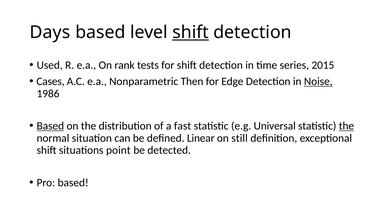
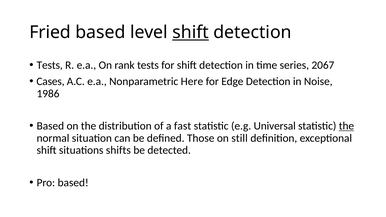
Days: Days -> Fried
Used at (50, 65): Used -> Tests
2015: 2015 -> 2067
Then: Then -> Here
Noise underline: present -> none
Based at (50, 126) underline: present -> none
Linear: Linear -> Those
point: point -> shifts
